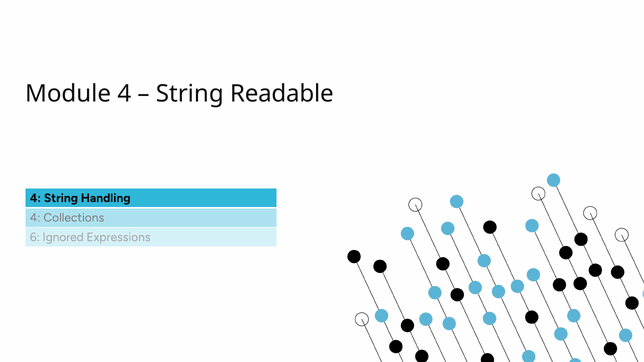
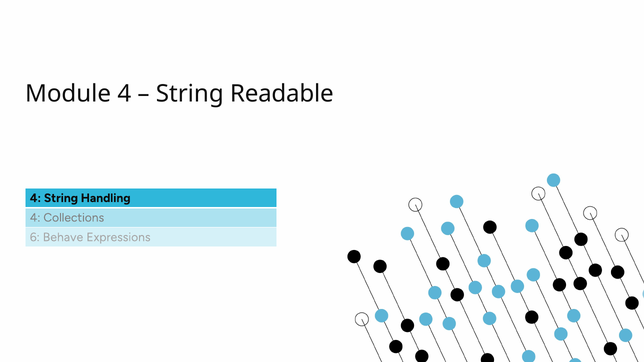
Ignored: Ignored -> Behave
